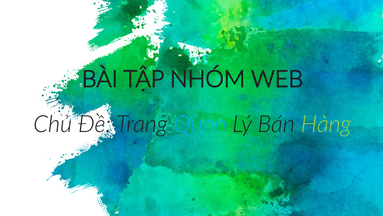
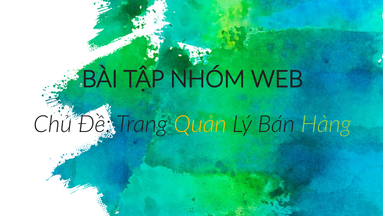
Quản colour: light blue -> yellow
